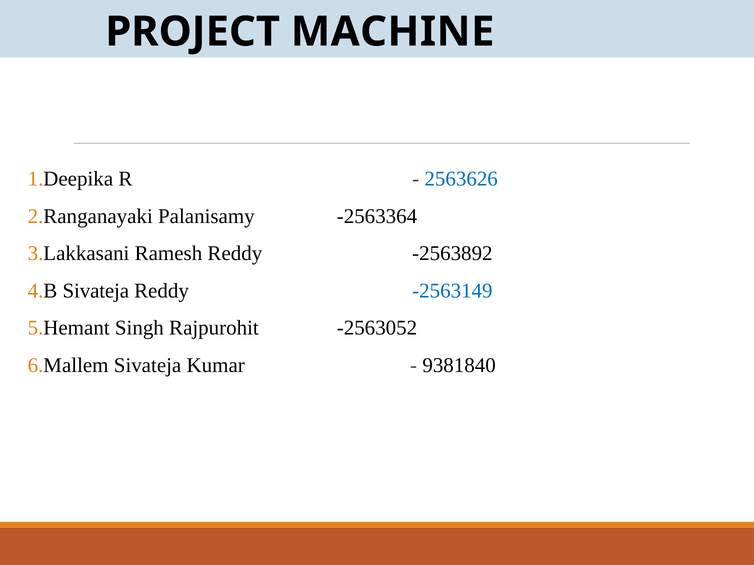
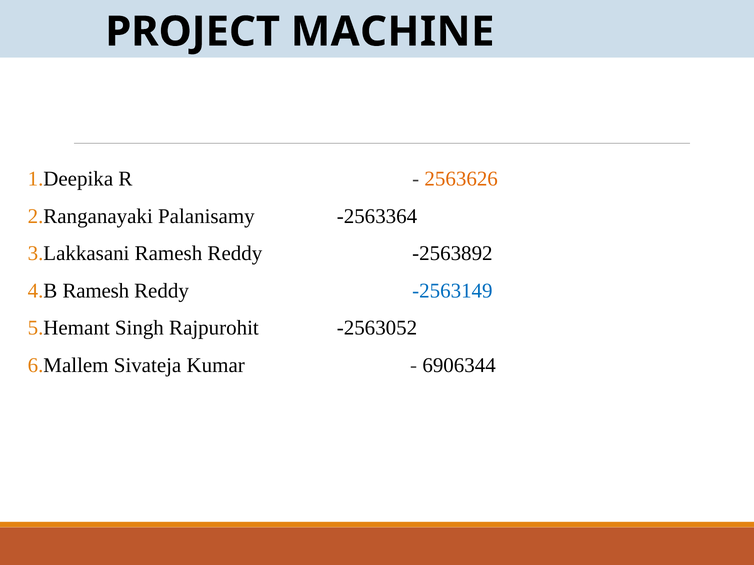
2563626 colour: blue -> orange
Sivateja at (96, 291): Sivateja -> Ramesh
9381840: 9381840 -> 6906344
